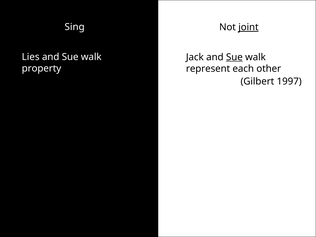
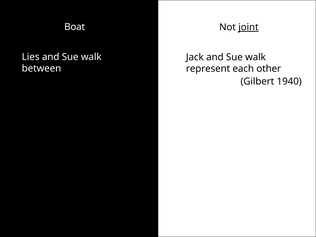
Sing: Sing -> Boat
Sue at (234, 57) underline: present -> none
property: property -> between
1997: 1997 -> 1940
